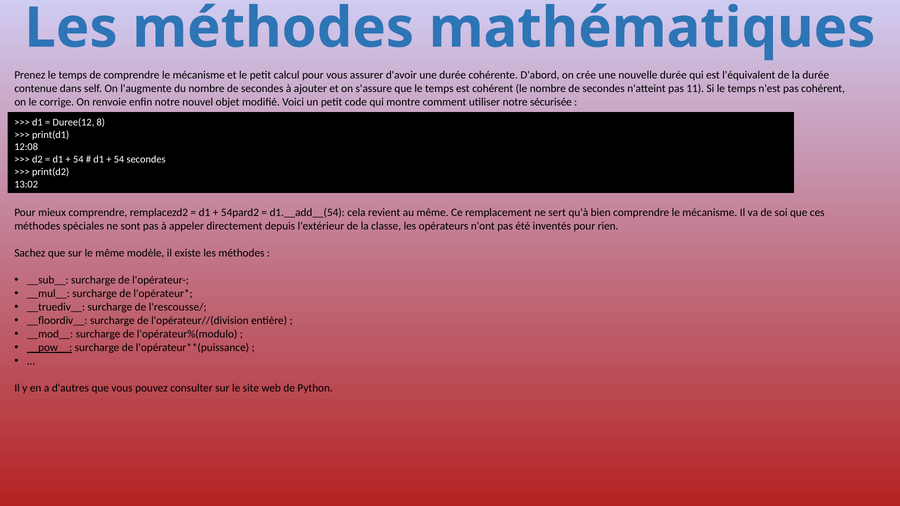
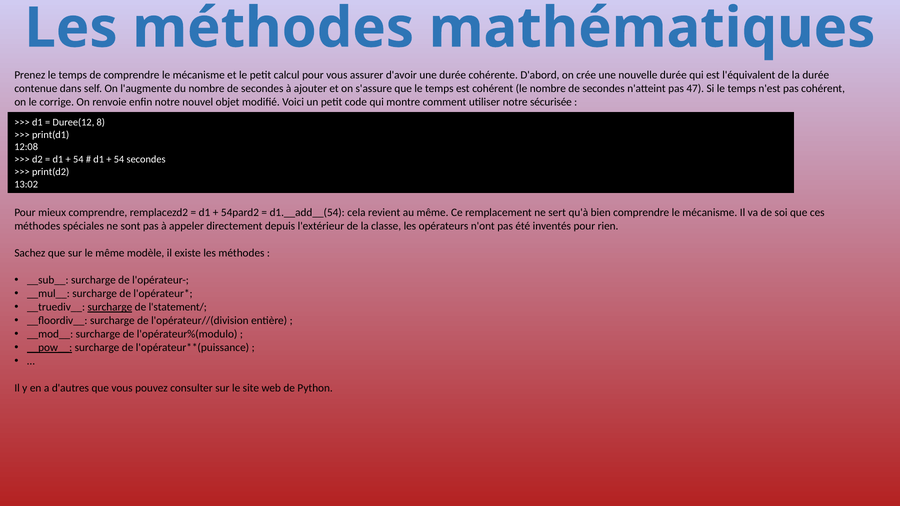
11: 11 -> 47
surcharge at (110, 307) underline: none -> present
l'rescousse/: l'rescousse/ -> l'statement/
